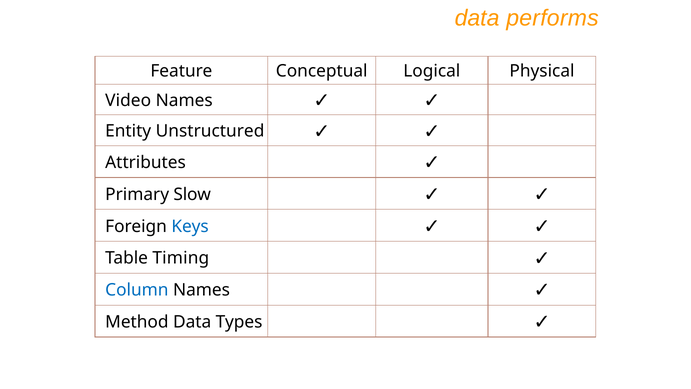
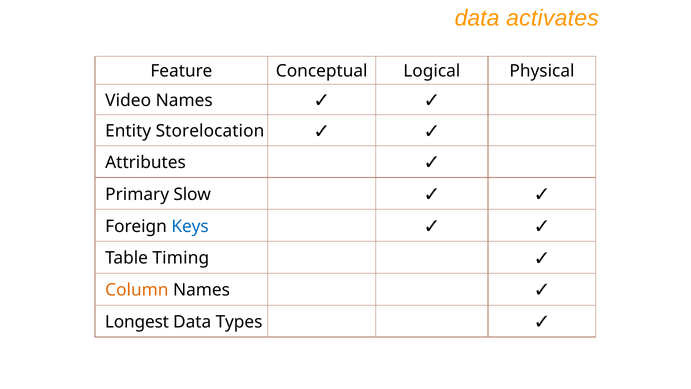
performs: performs -> activates
Unstructured: Unstructured -> Storelocation
Column colour: blue -> orange
Method: Method -> Longest
